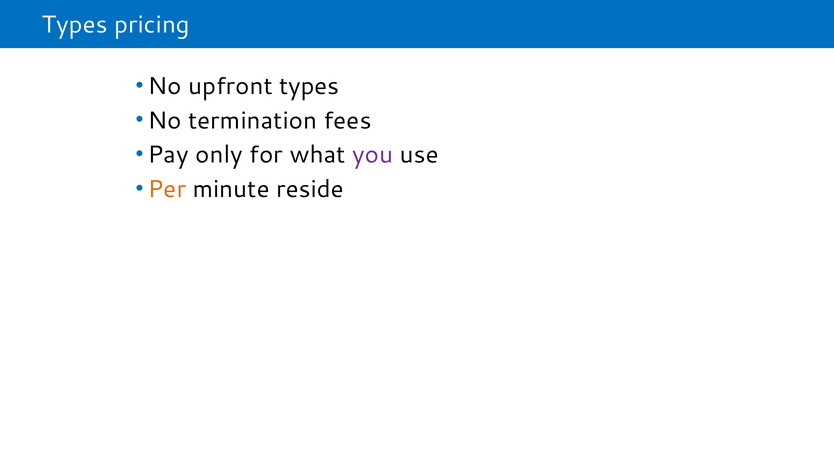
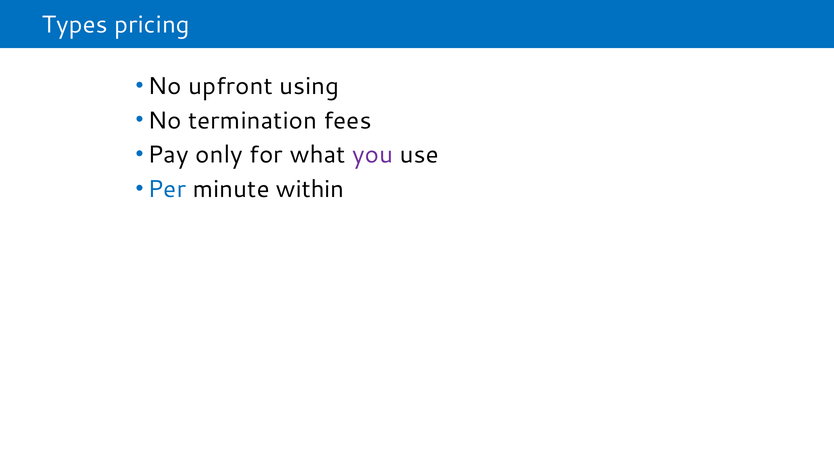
upfront types: types -> using
Per colour: orange -> blue
reside: reside -> within
